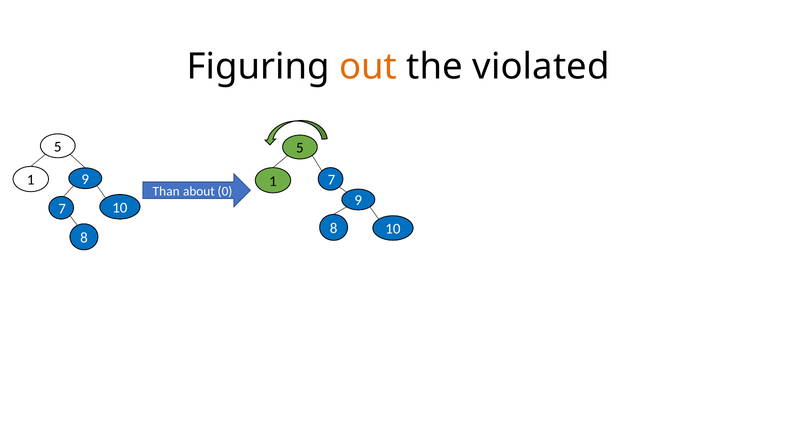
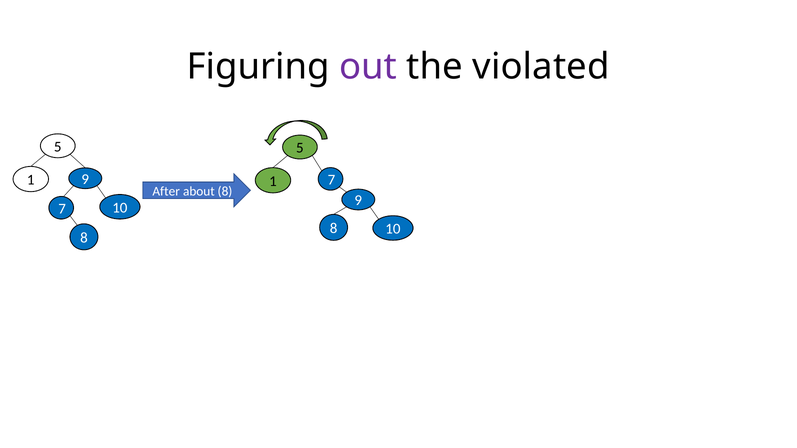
out colour: orange -> purple
Than: Than -> After
about 0: 0 -> 8
